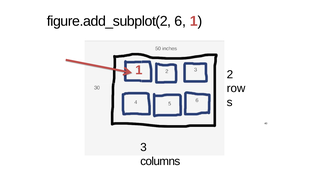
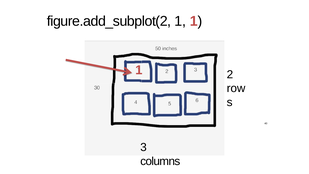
figure.add_subplot(2 6: 6 -> 1
